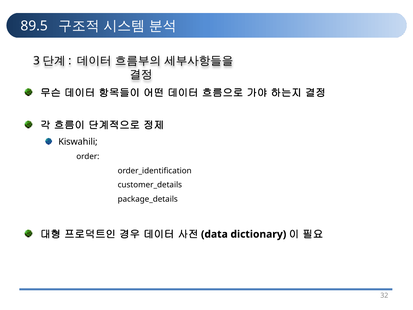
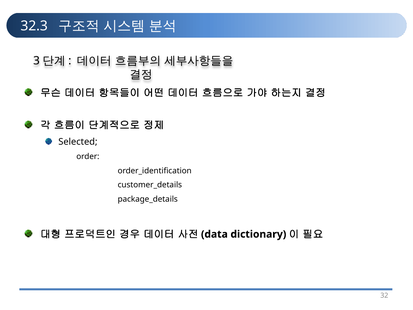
89.5: 89.5 -> 32.3
Kiswahili: Kiswahili -> Selected
